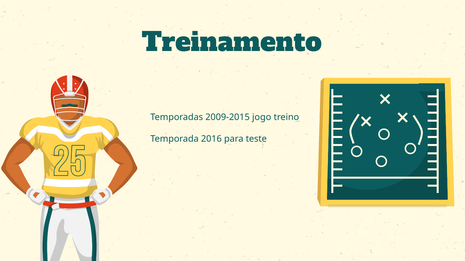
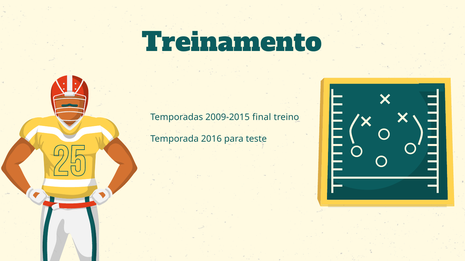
jogo: jogo -> final
